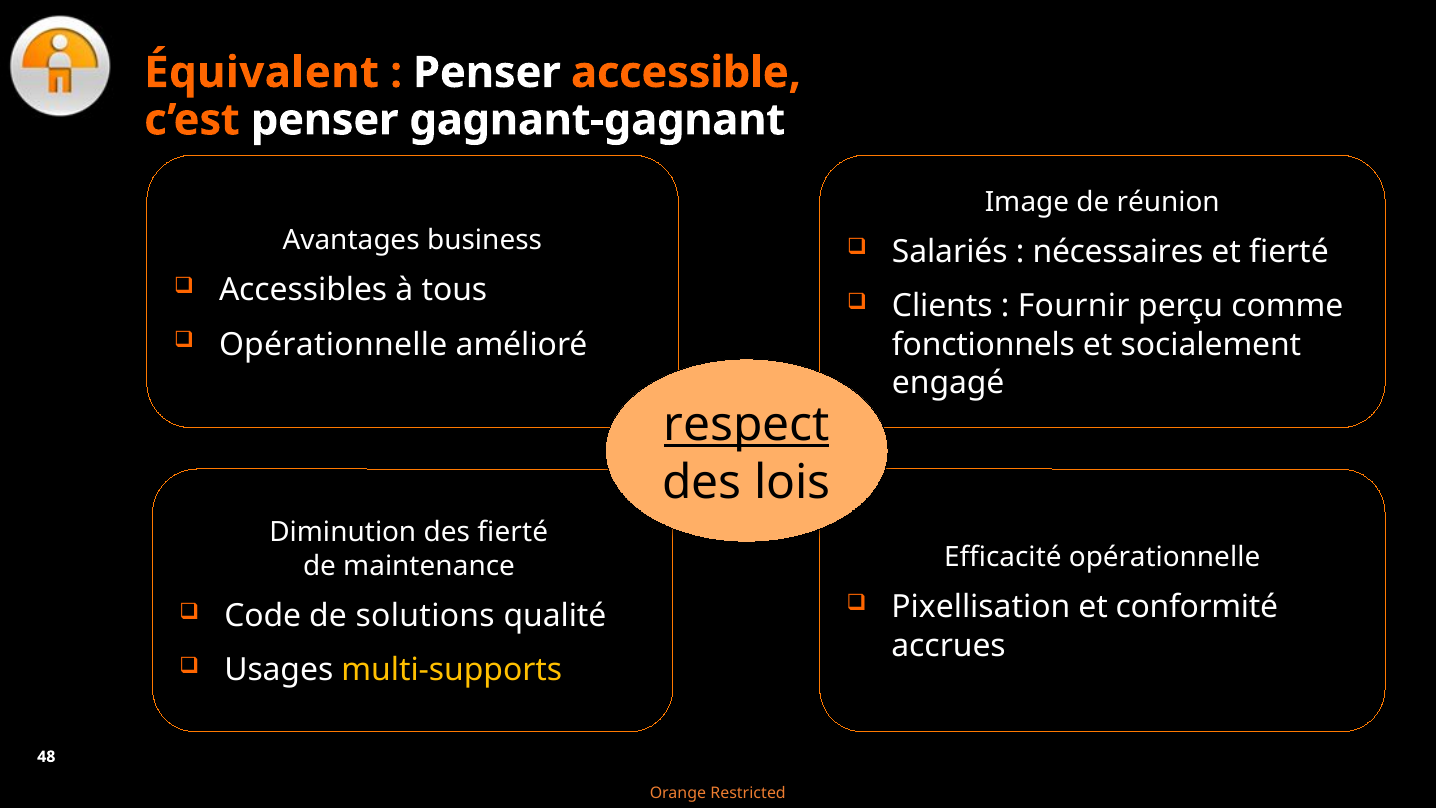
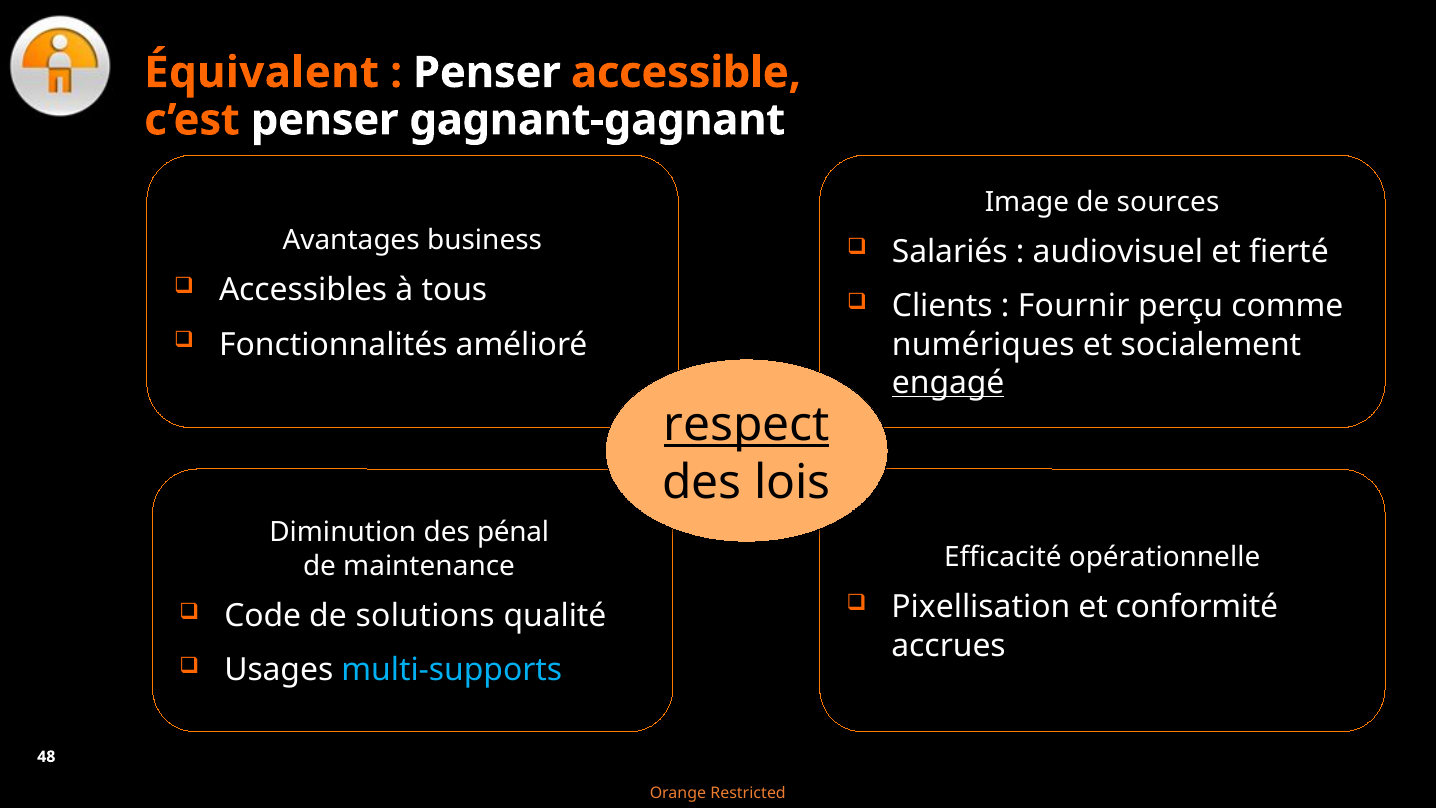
réunion: réunion -> sources
nécessaires: nécessaires -> audiovisuel
Opérationnelle at (333, 344): Opérationnelle -> Fonctionnalités
fonctionnels: fonctionnels -> numériques
engagé underline: none -> present
des fierté: fierté -> pénal
multi-supports colour: yellow -> light blue
